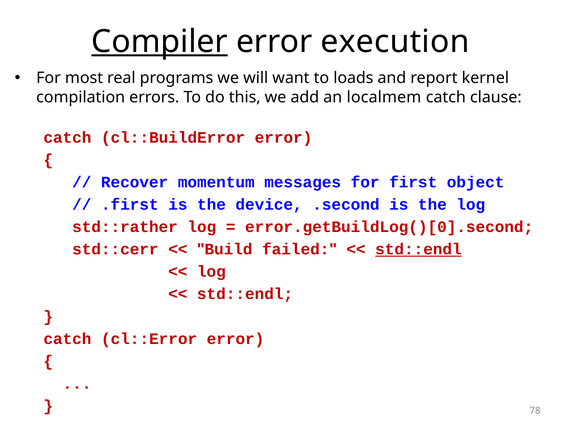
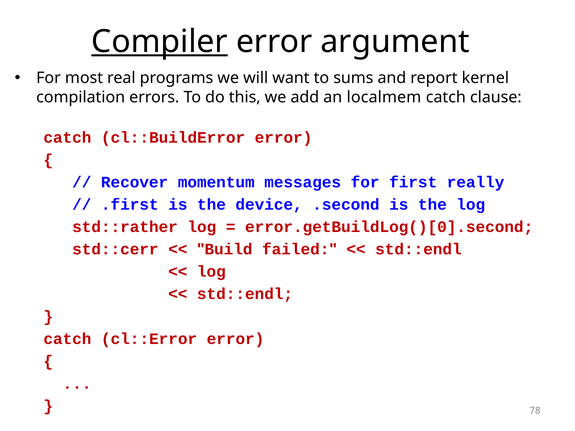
execution: execution -> argument
loads: loads -> sums
object: object -> really
std::endl at (418, 249) underline: present -> none
